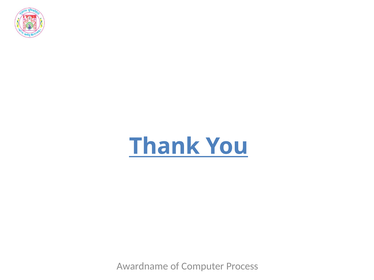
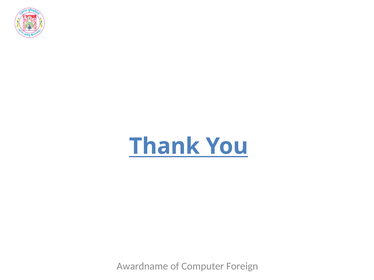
Process: Process -> Foreign
